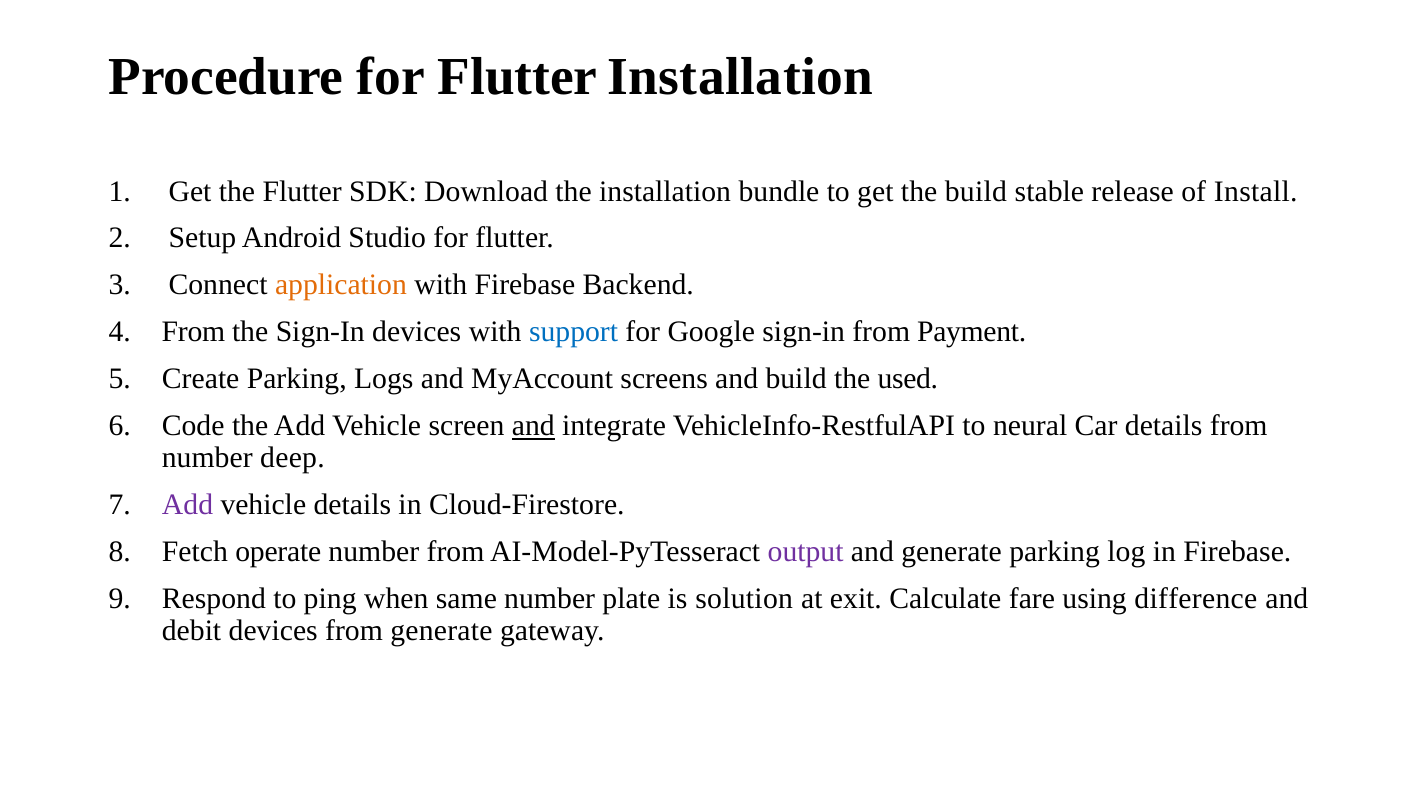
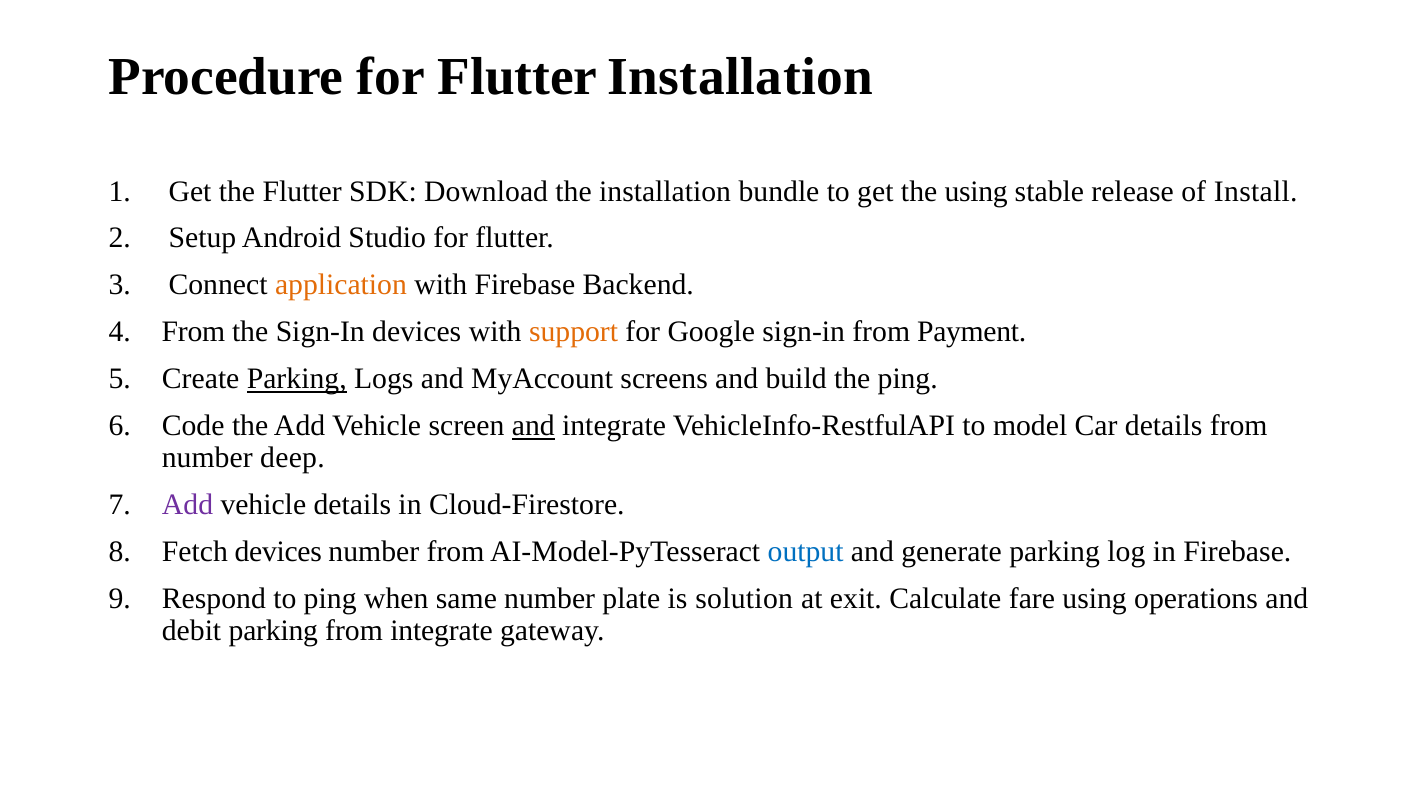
the build: build -> using
support colour: blue -> orange
Parking at (297, 379) underline: none -> present
the used: used -> ping
neural: neural -> model
Fetch operate: operate -> devices
output colour: purple -> blue
difference: difference -> operations
debit devices: devices -> parking
from generate: generate -> integrate
